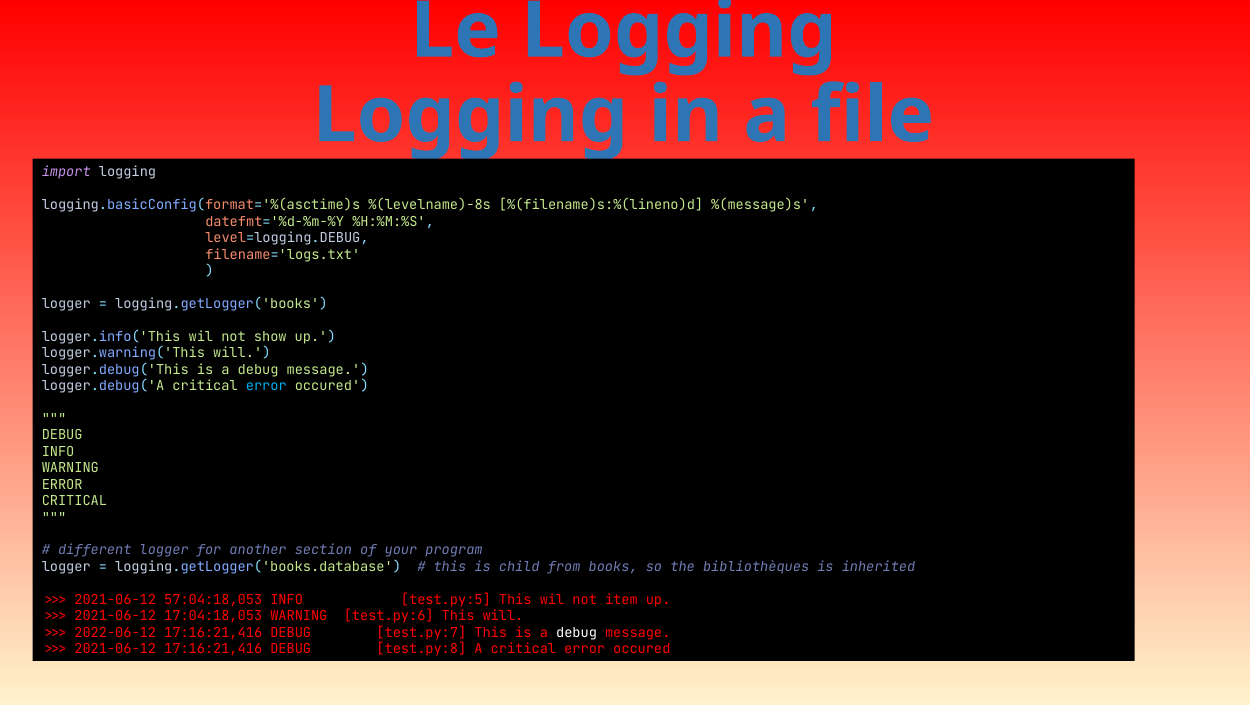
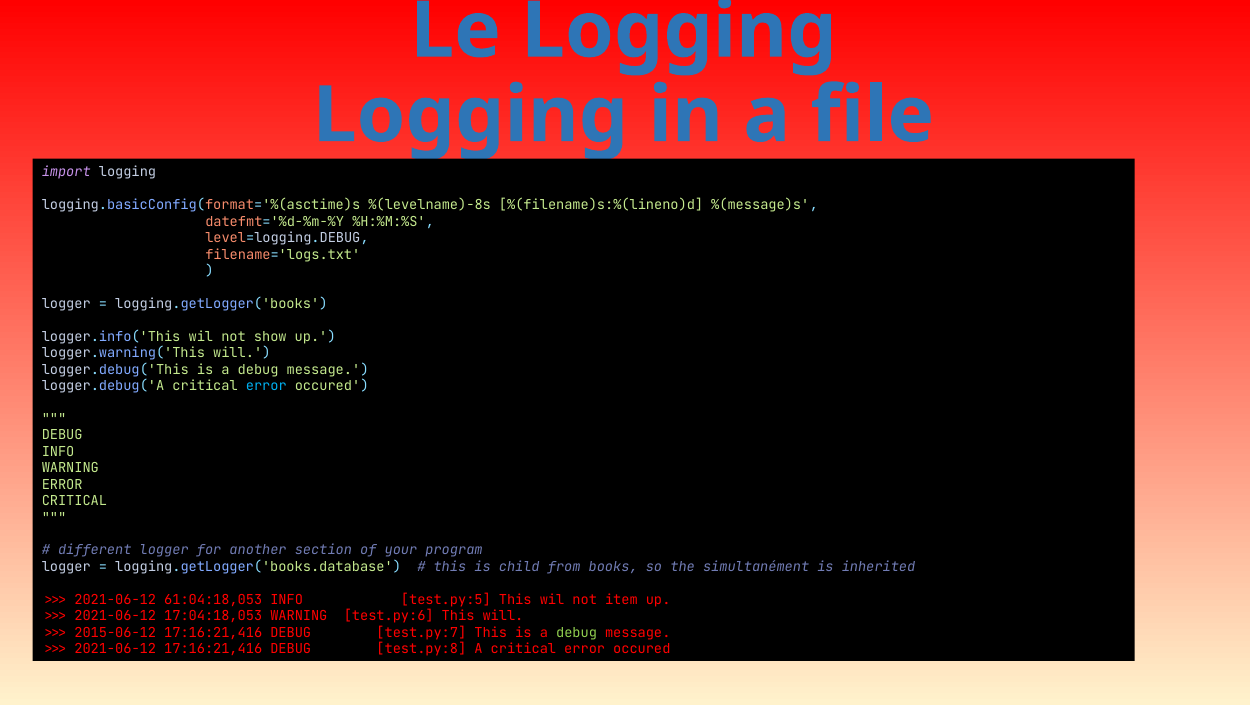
bibliothèques: bibliothèques -> simultanément
57:04:18,053: 57:04:18,053 -> 61:04:18,053
2022-06-12: 2022-06-12 -> 2015-06-12
debug at (577, 632) colour: white -> light green
